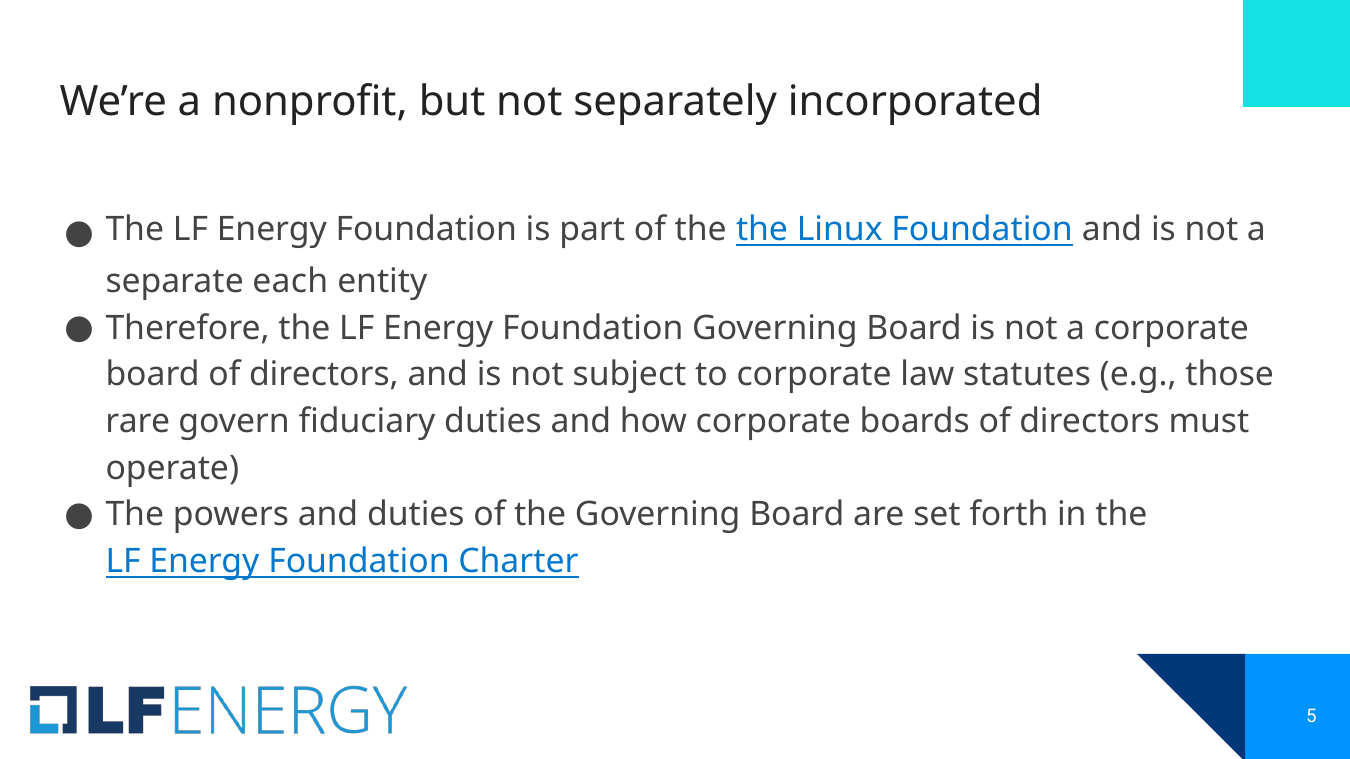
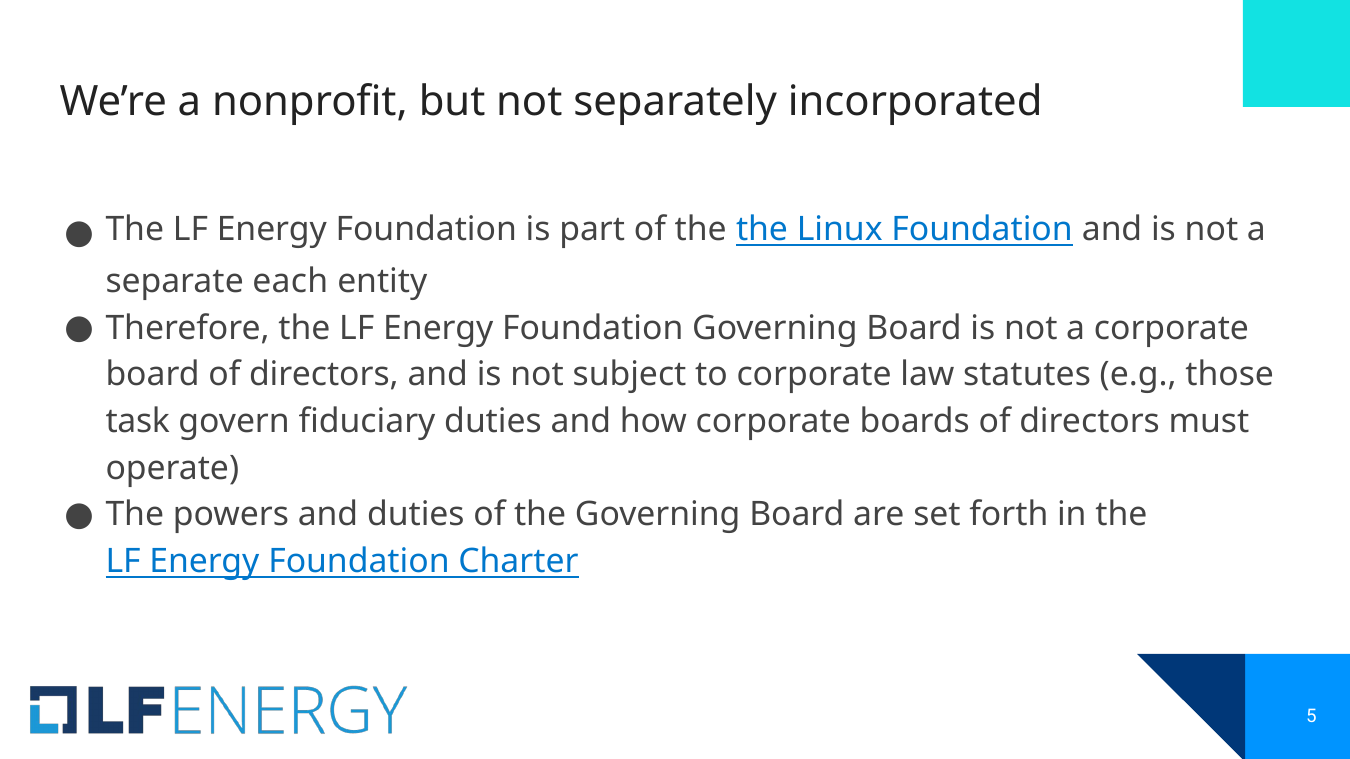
rare: rare -> task
